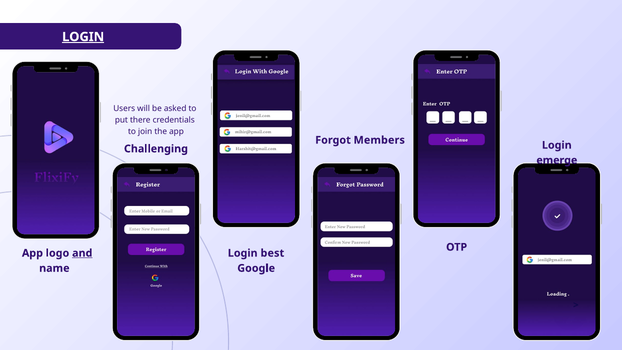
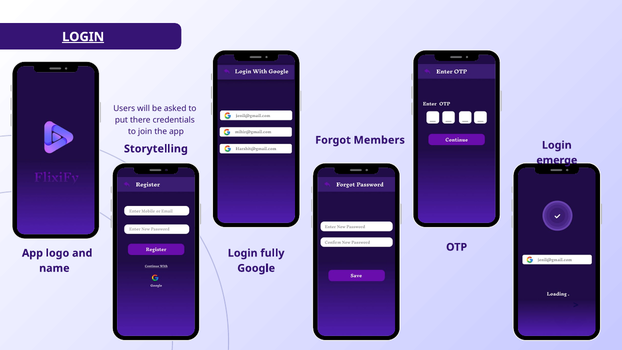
Challenging: Challenging -> Storytelling
and underline: present -> none
best: best -> fully
